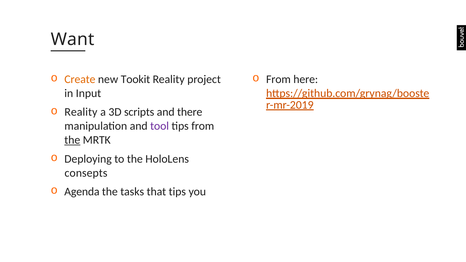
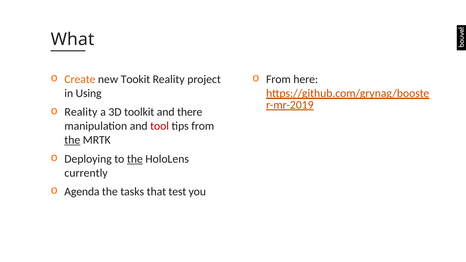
Want: Want -> What
Input: Input -> Using
scripts: scripts -> toolkit
tool colour: purple -> red
the at (135, 159) underline: none -> present
consepts: consepts -> currently
that tips: tips -> test
